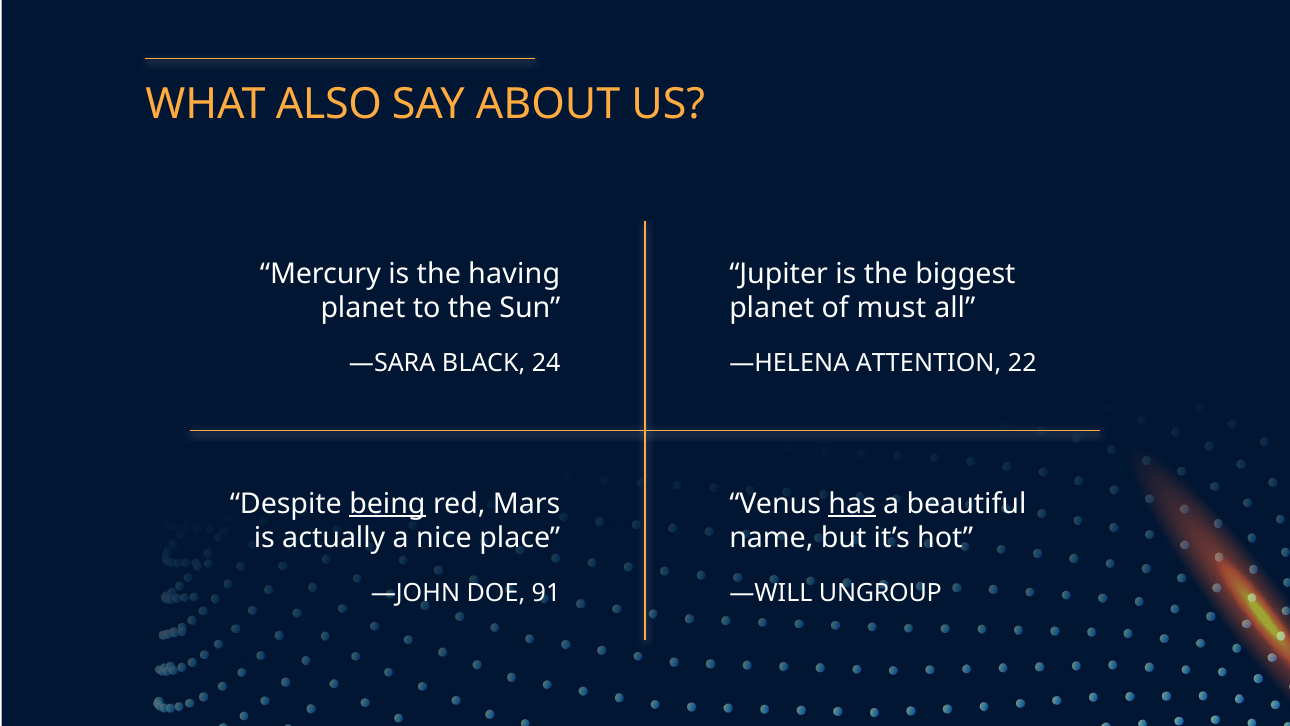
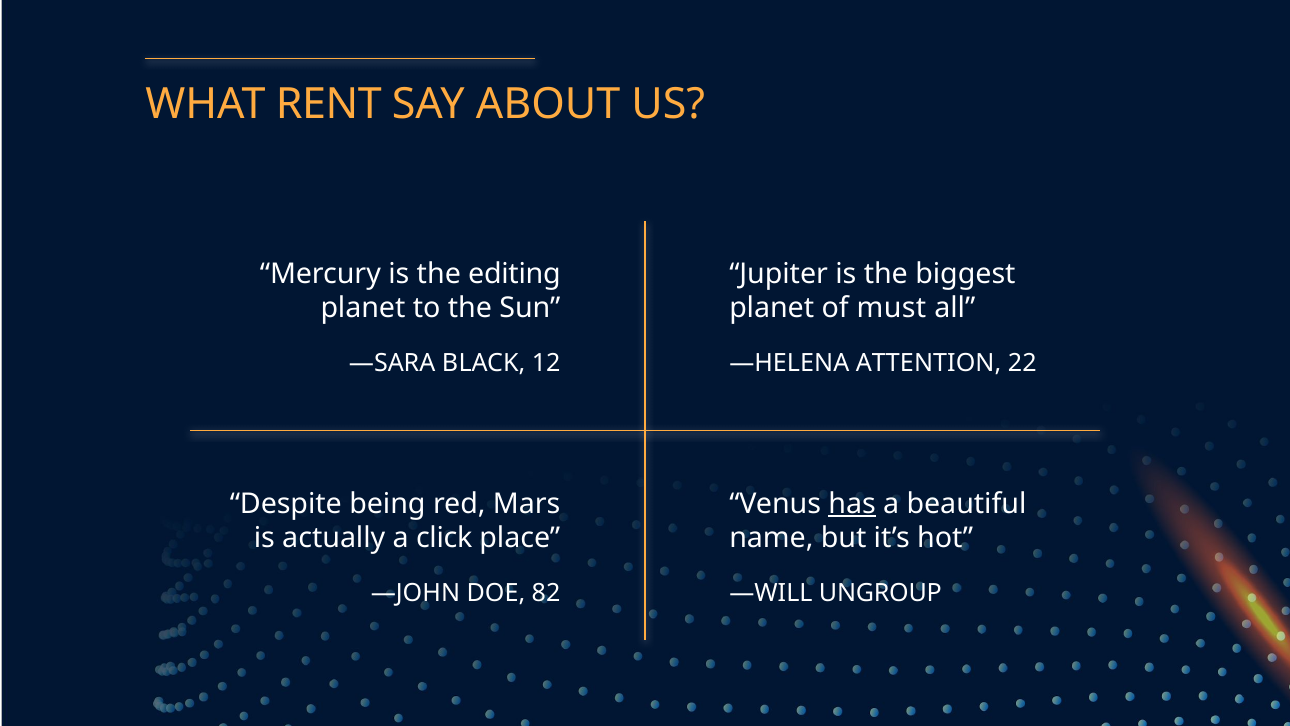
ALSO: ALSO -> RENT
having: having -> editing
24: 24 -> 12
being underline: present -> none
nice: nice -> click
91: 91 -> 82
